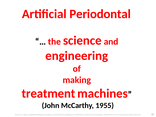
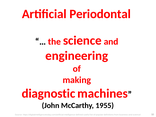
treatment: treatment -> diagnostic
